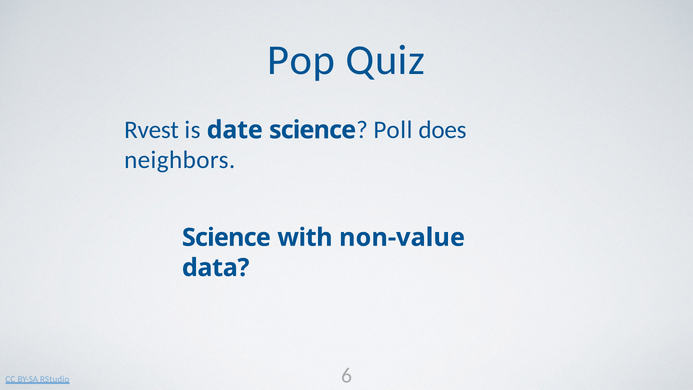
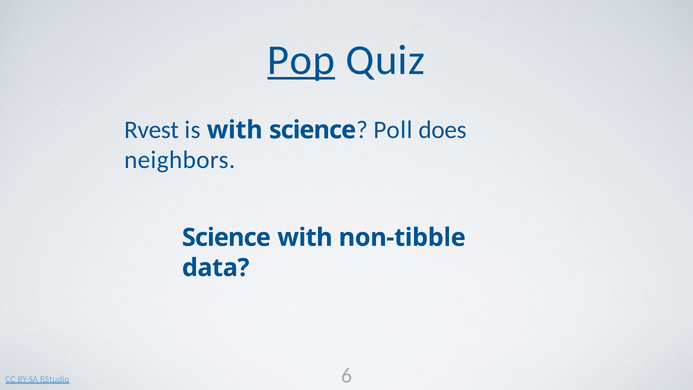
Pop underline: none -> present
is date: date -> with
non-value: non-value -> non-tibble
